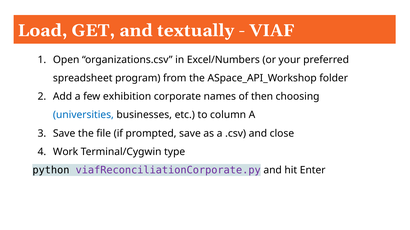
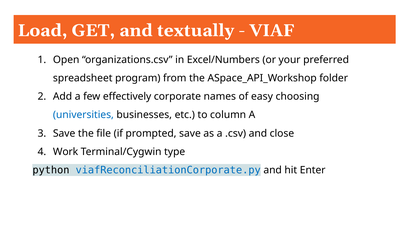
exhibition: exhibition -> effectively
then: then -> easy
viafReconciliationCorporate.py colour: purple -> blue
